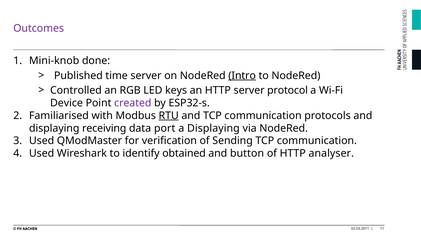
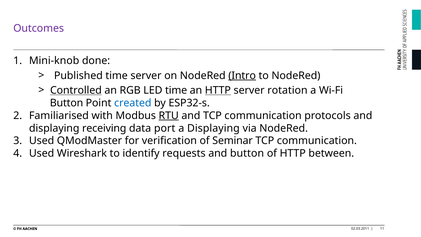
Controlled underline: none -> present
LED keys: keys -> time
HTTP at (218, 90) underline: none -> present
protocol: protocol -> rotation
Device at (66, 103): Device -> Button
created colour: purple -> blue
Sending: Sending -> Seminar
obtained: obtained -> requests
analyser: analyser -> between
